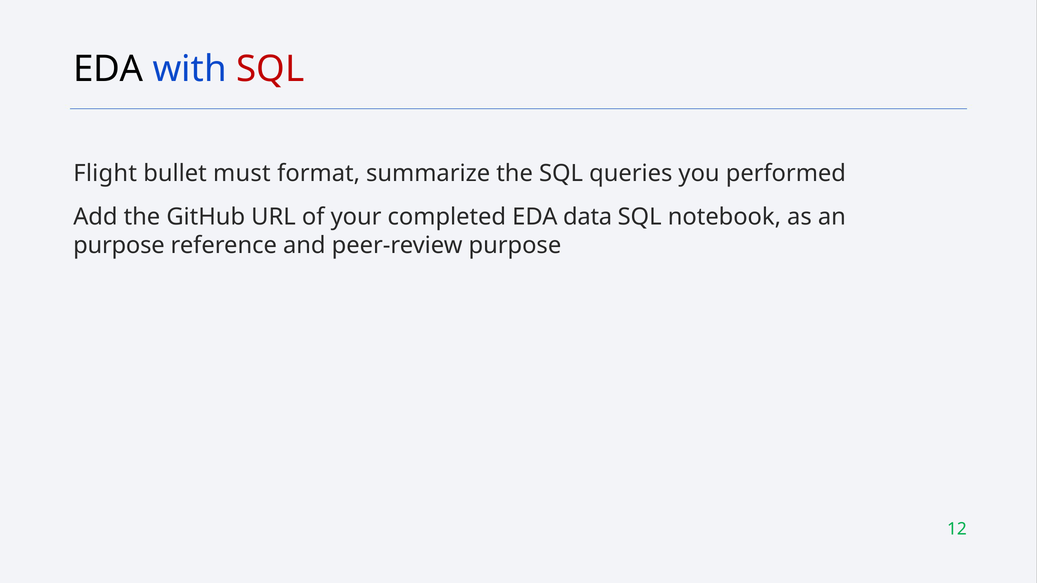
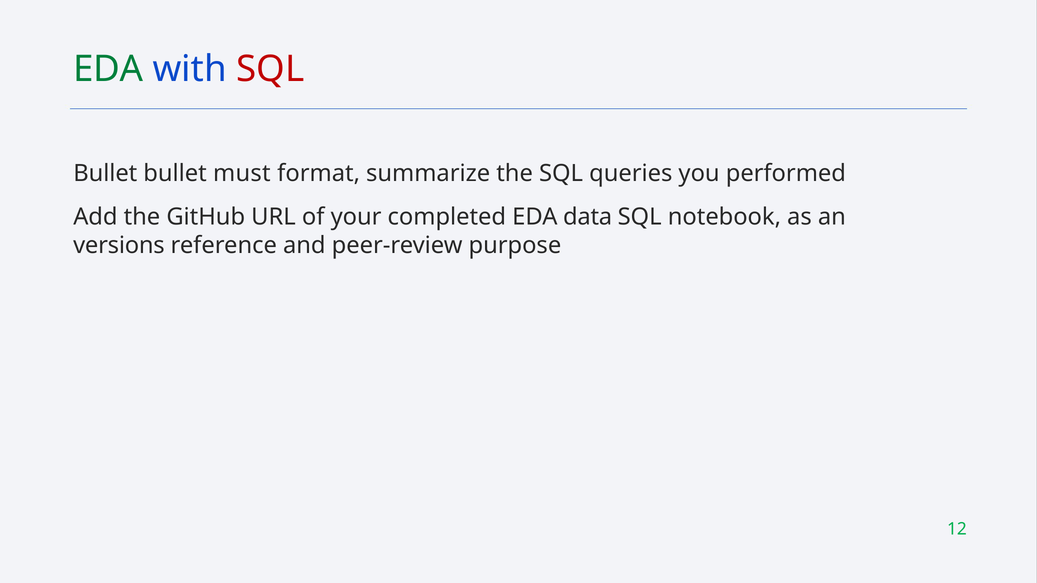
EDA at (108, 69) colour: black -> green
Flight at (105, 173): Flight -> Bullet
purpose at (119, 246): purpose -> versions
